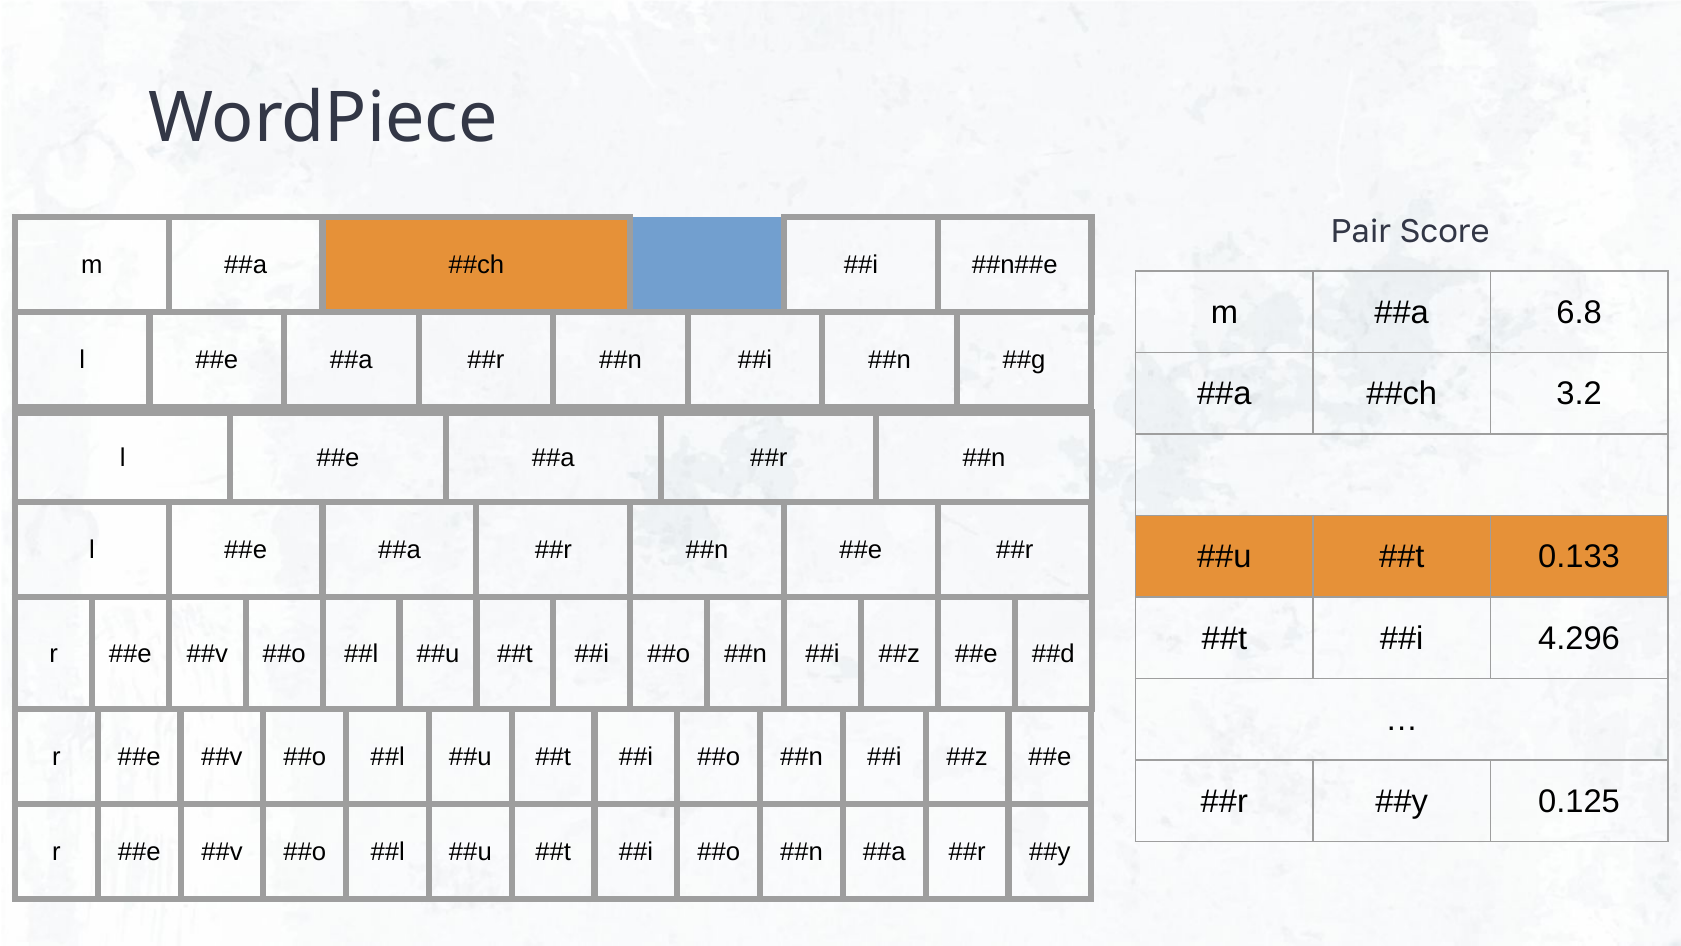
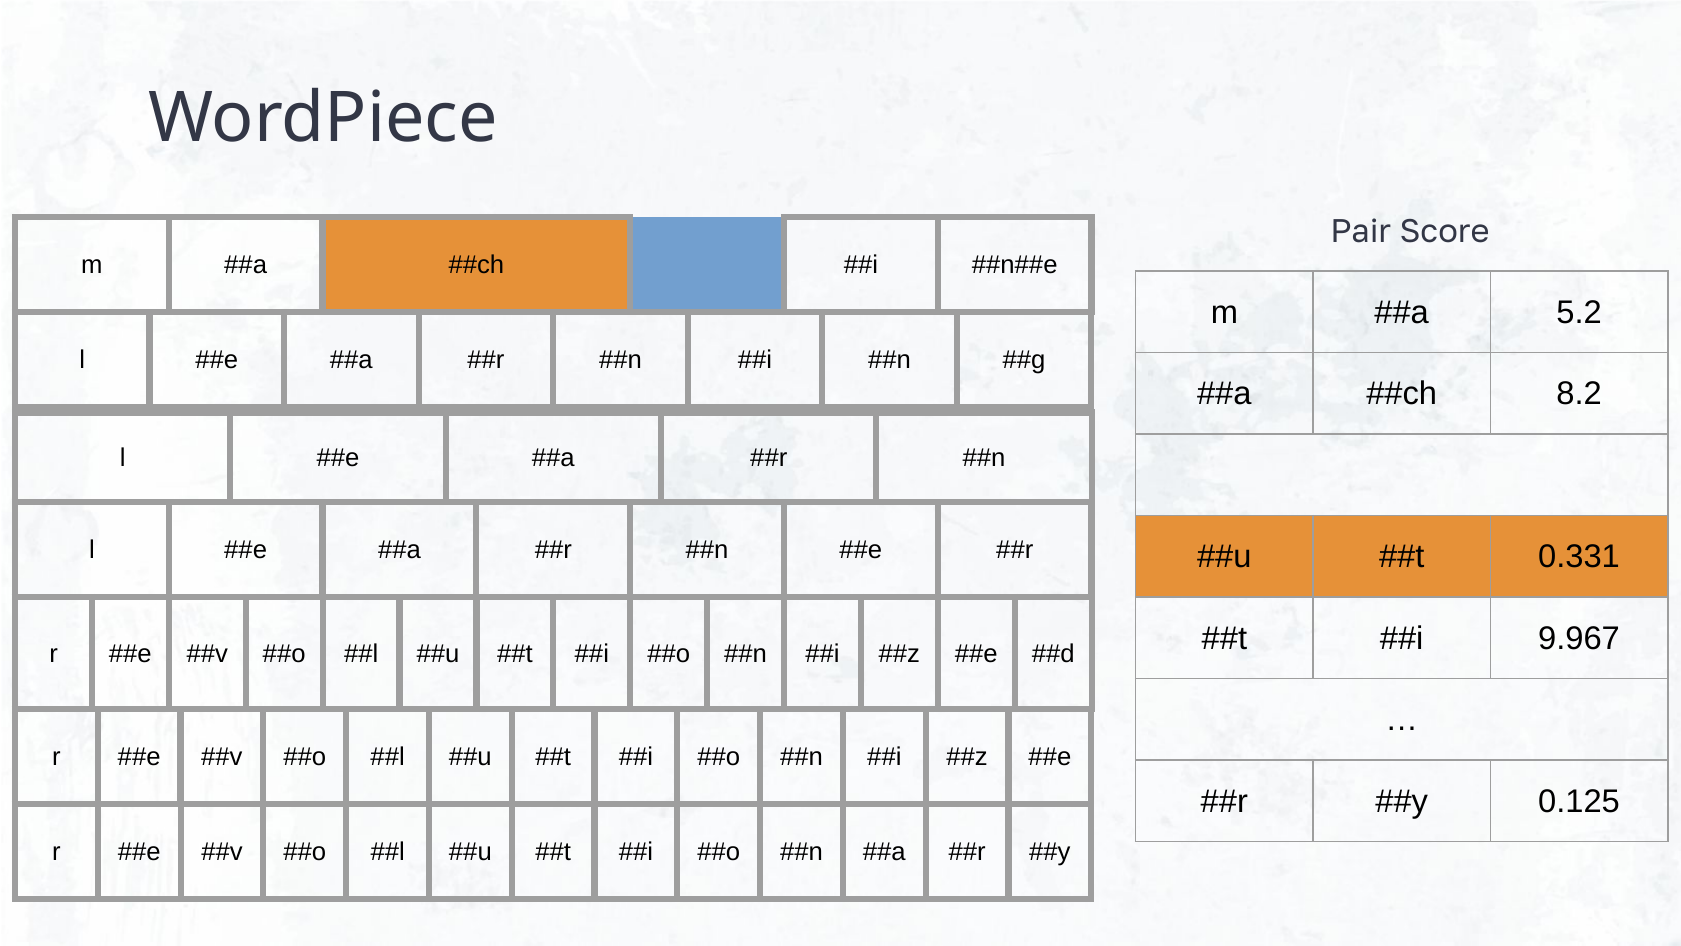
6.8: 6.8 -> 5.2
3.2: 3.2 -> 8.2
0.133: 0.133 -> 0.331
4.296: 4.296 -> 9.967
